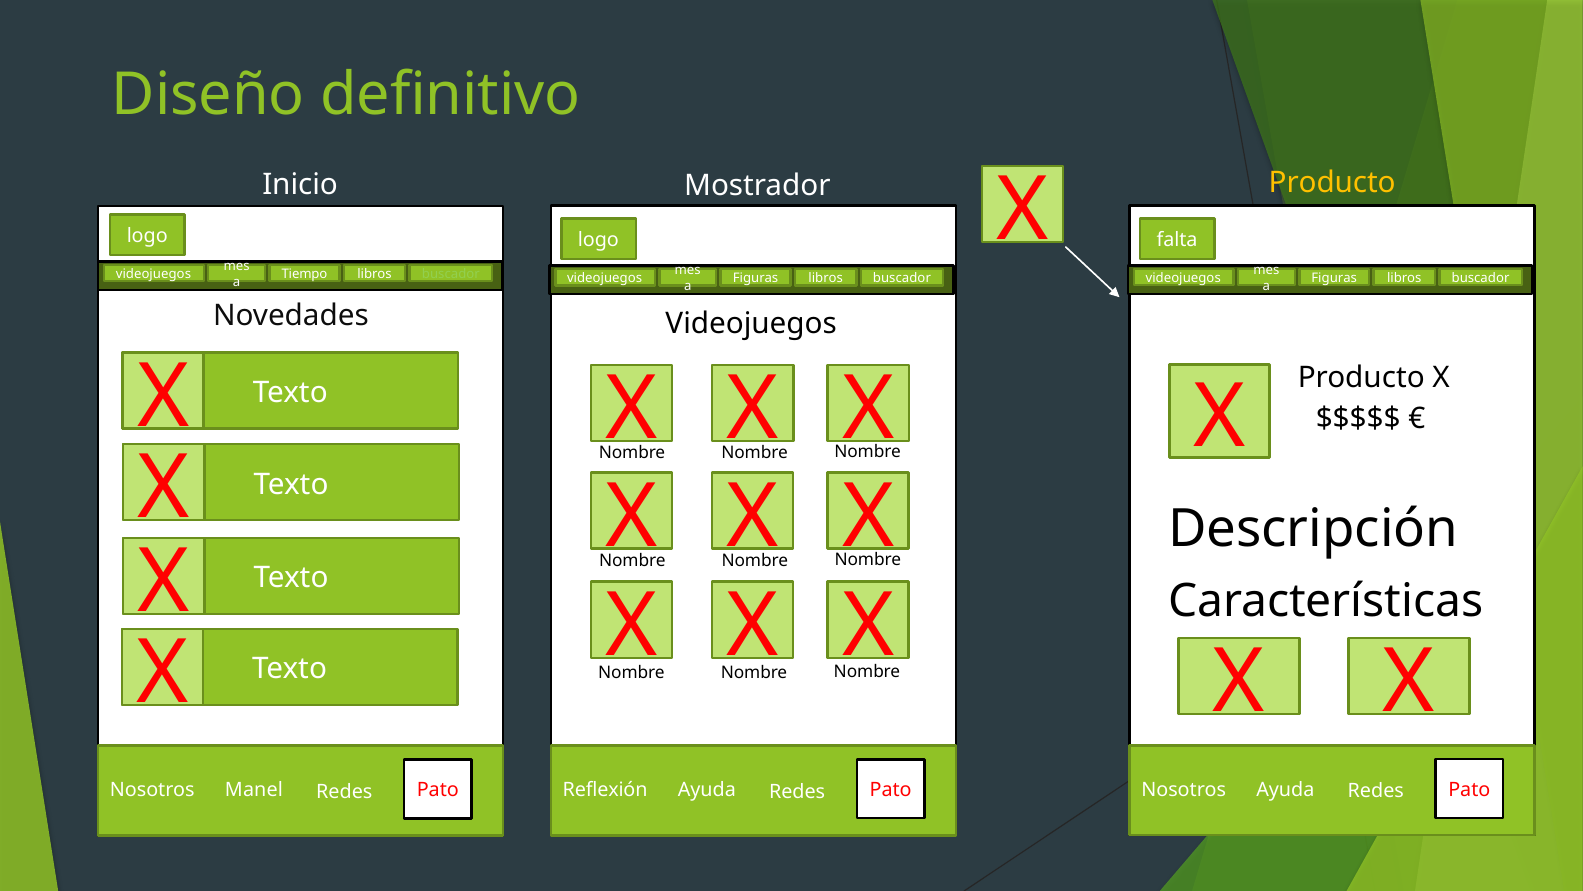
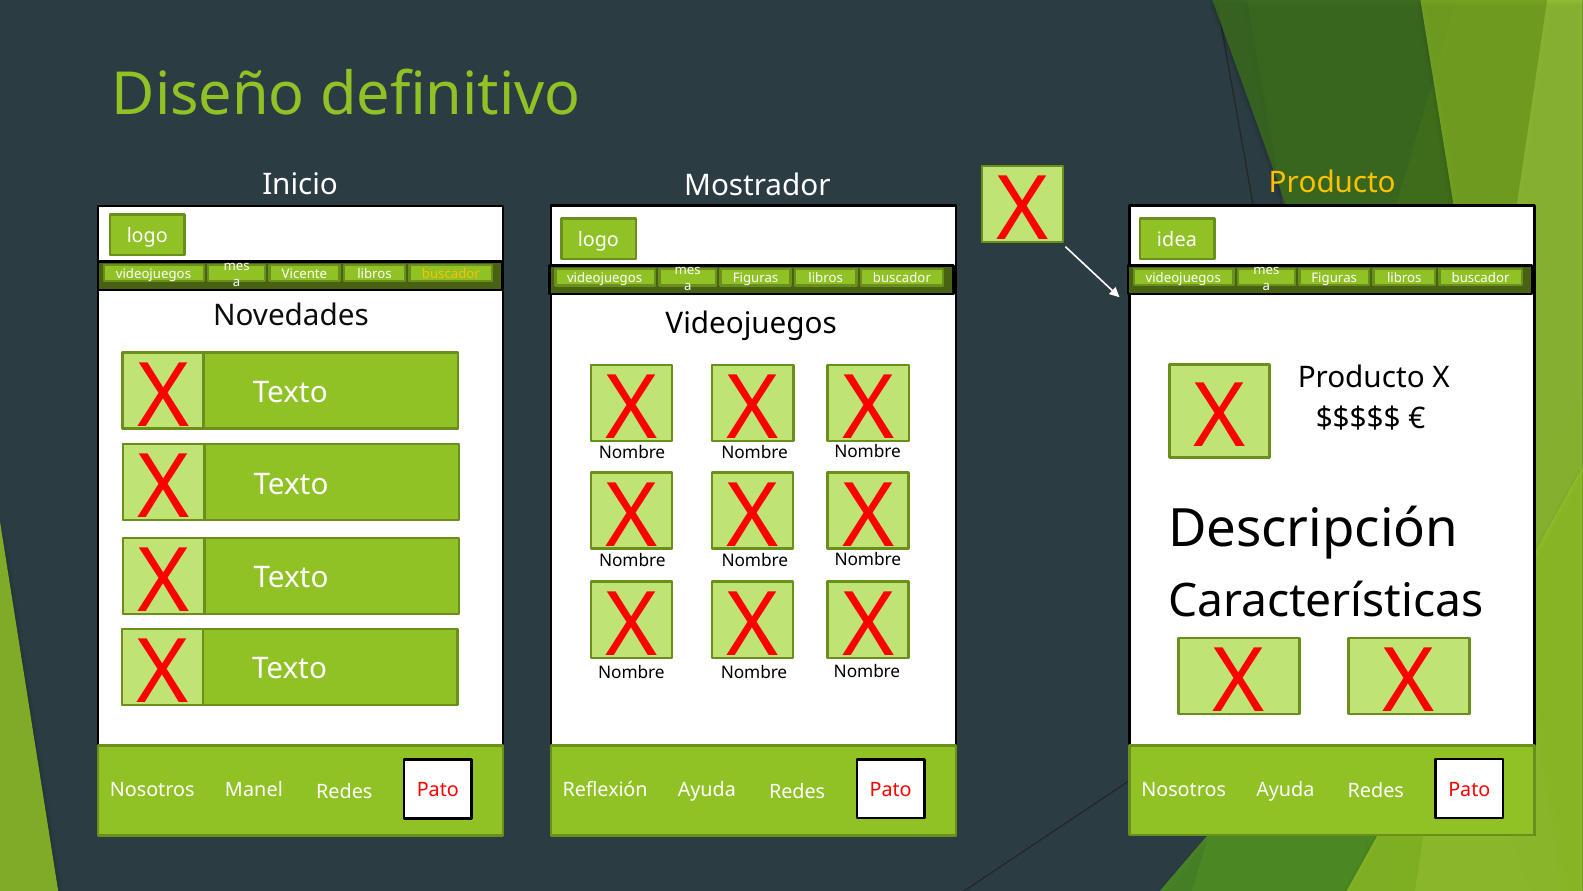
falta: falta -> idea
Tiempo: Tiempo -> Vicente
buscador at (451, 274) colour: light green -> yellow
